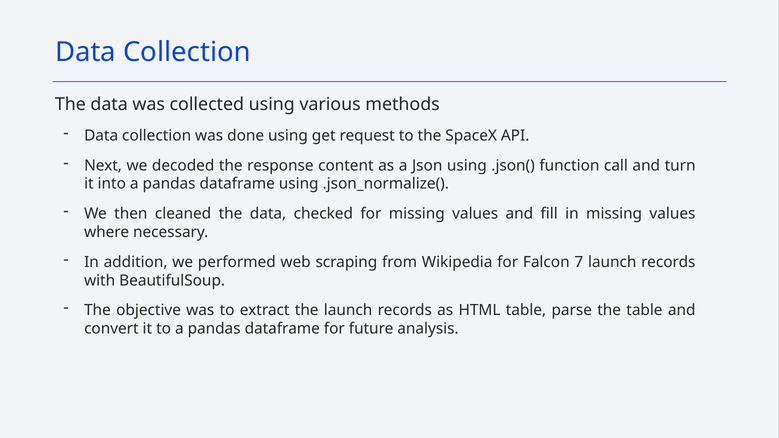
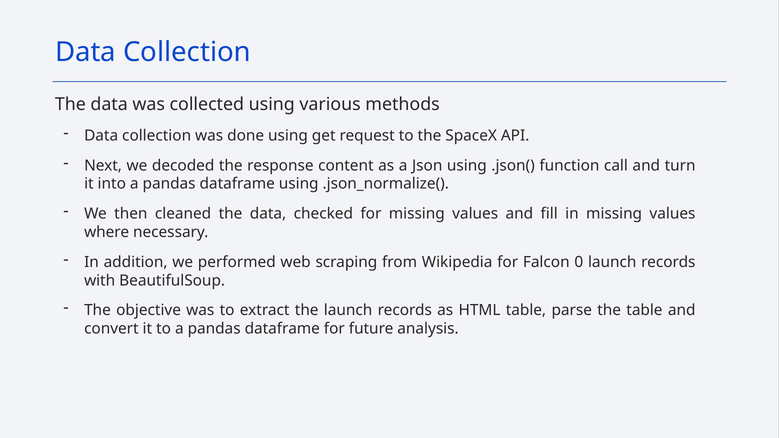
7: 7 -> 0
